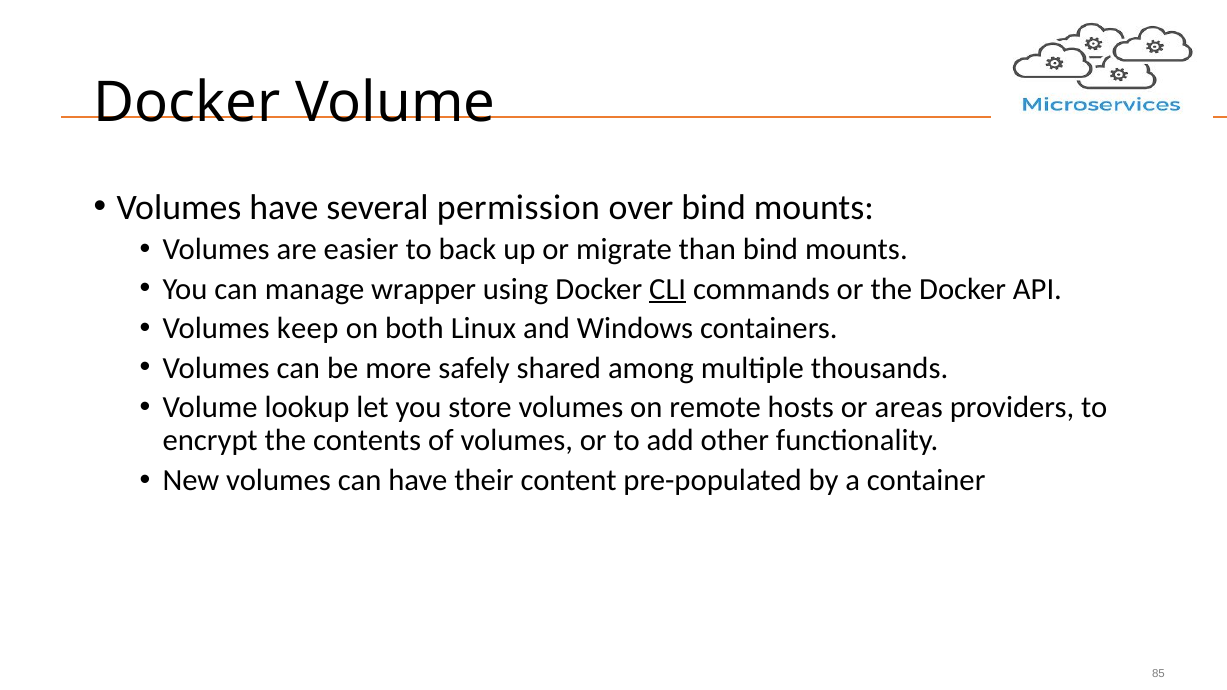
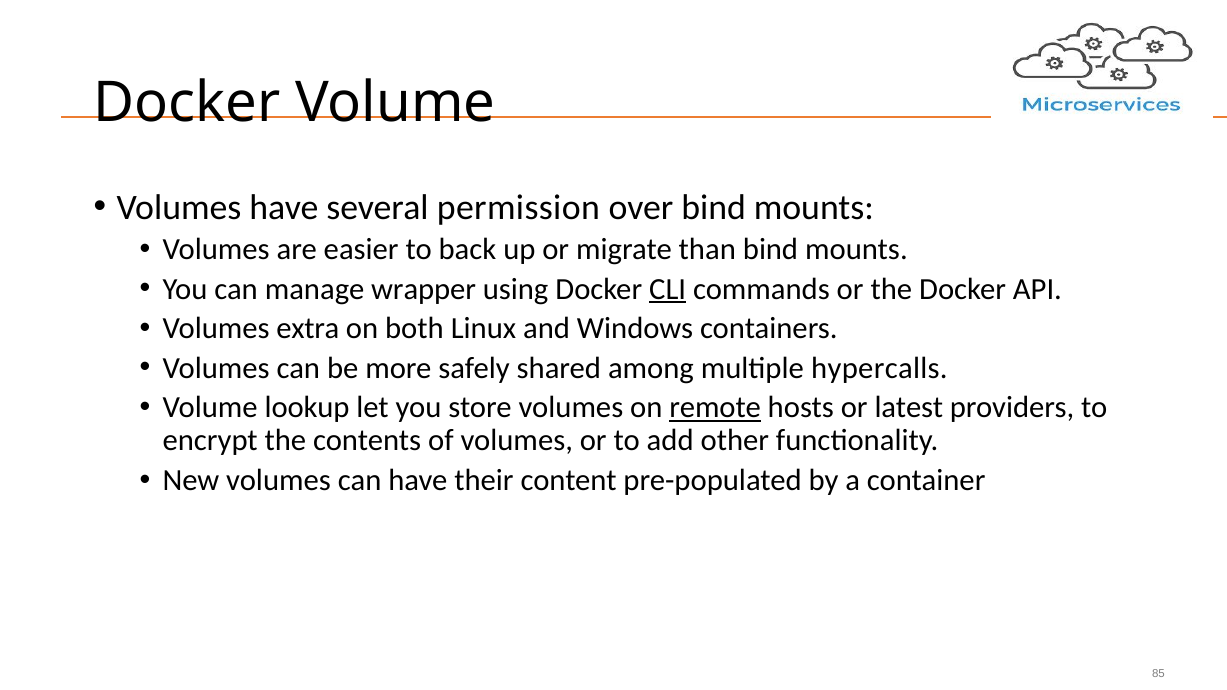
keep: keep -> extra
thousands: thousands -> hypercalls
remote underline: none -> present
areas: areas -> latest
